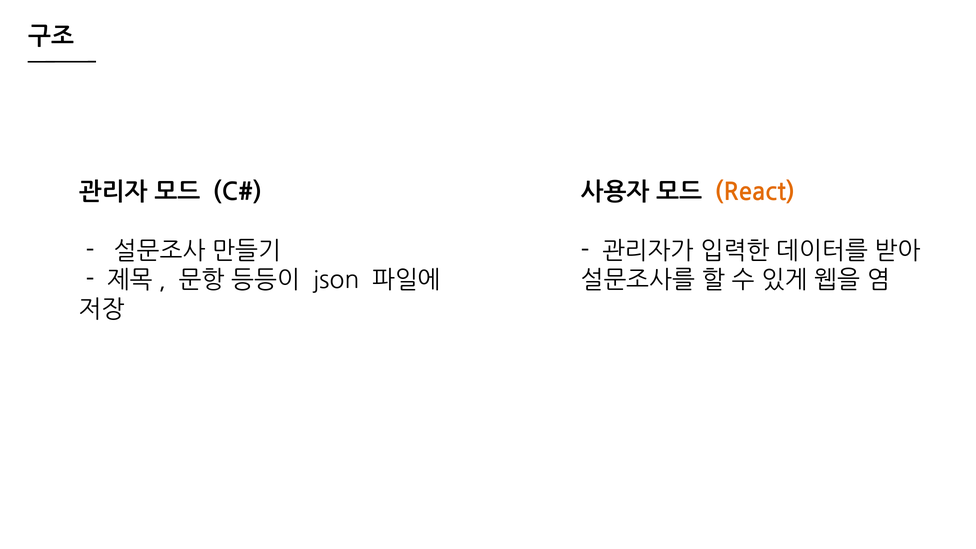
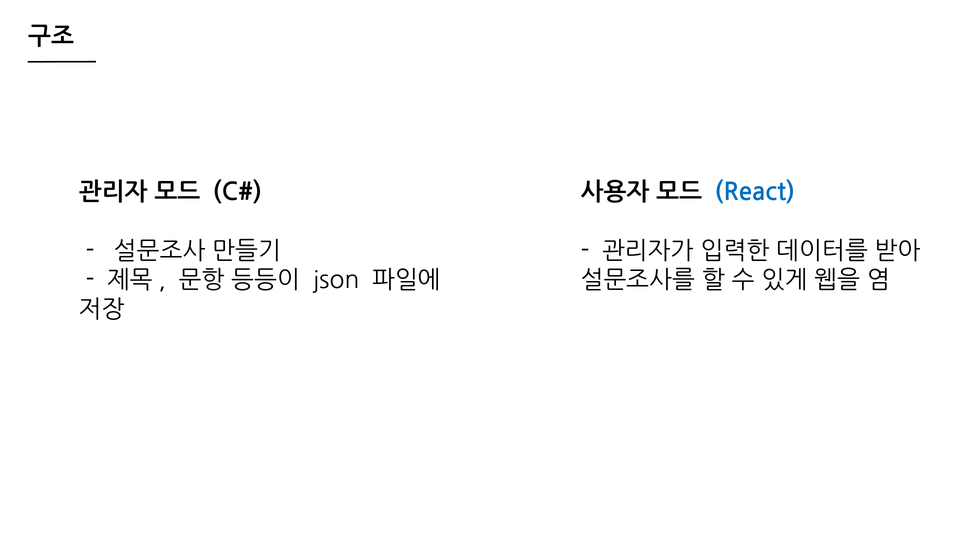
React colour: orange -> blue
